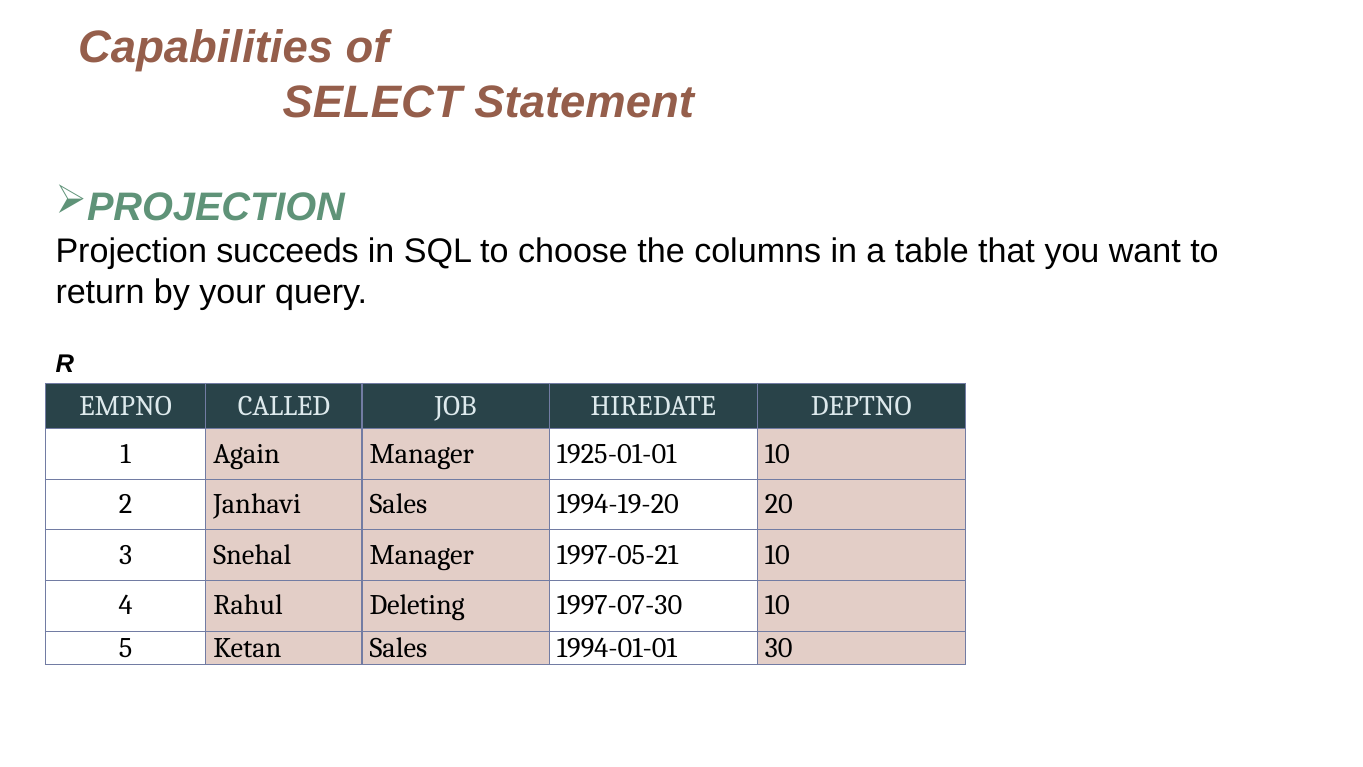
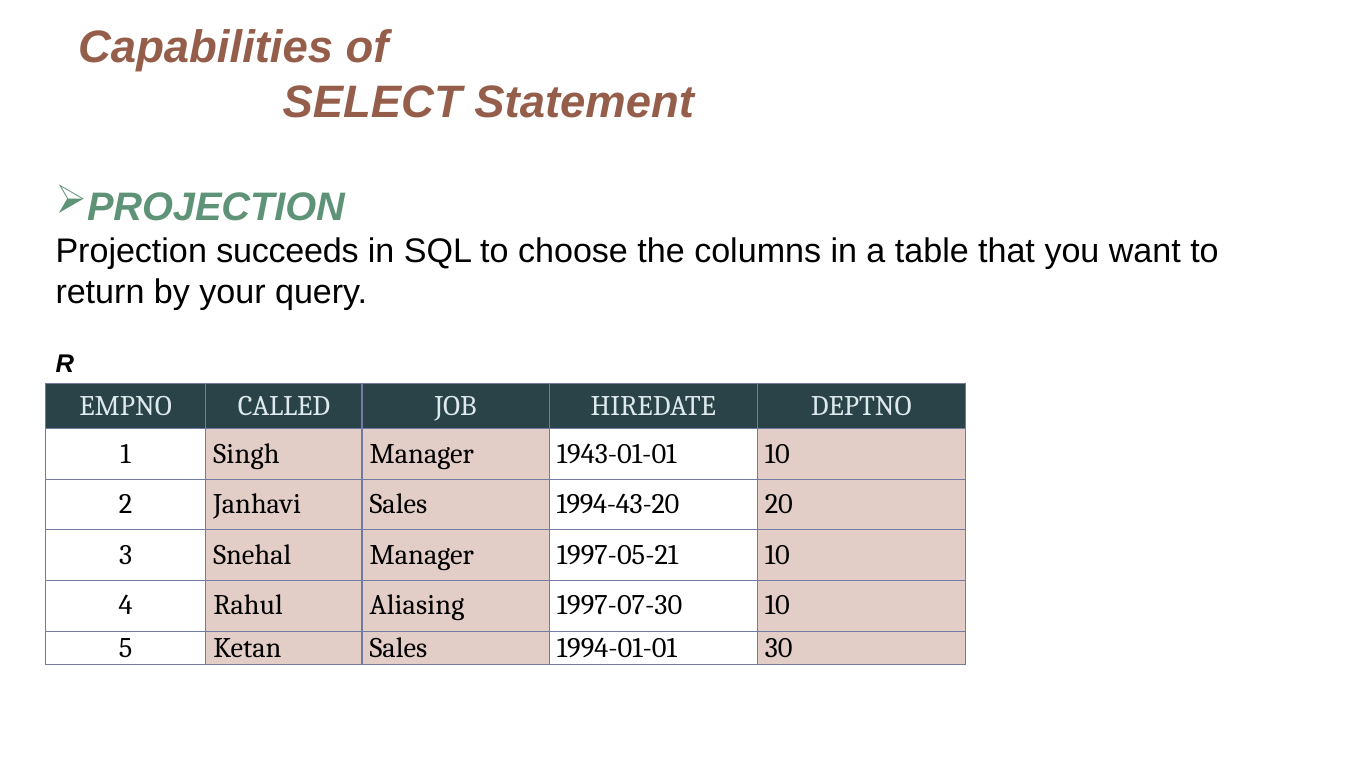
Again: Again -> Singh
1925-01-01: 1925-01-01 -> 1943-01-01
1994-19-20: 1994-19-20 -> 1994-43-20
Deleting: Deleting -> Aliasing
